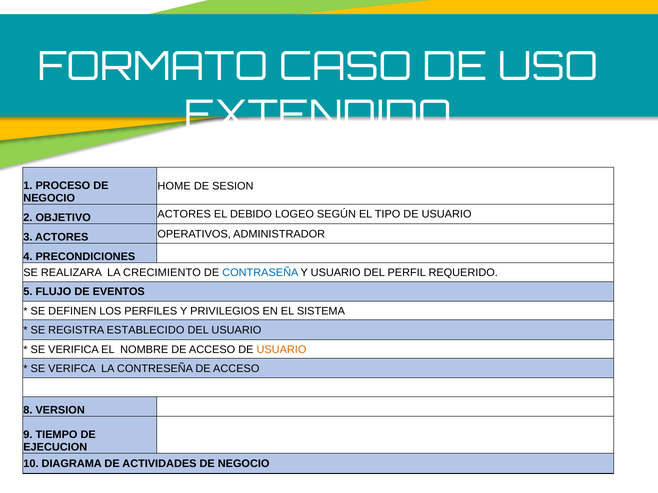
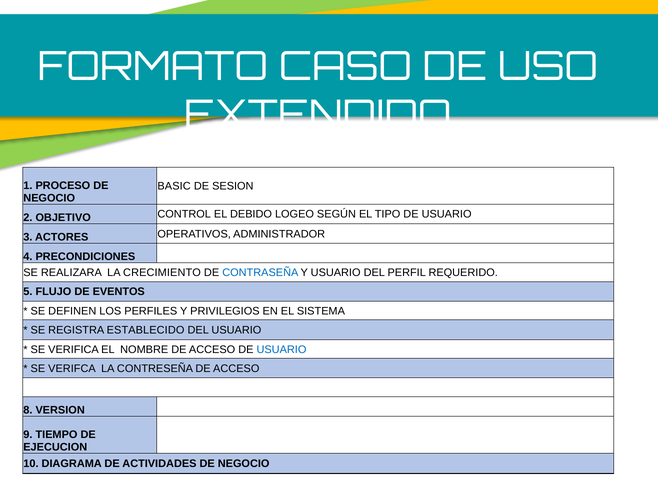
HOME: HOME -> BASIC
OBJETIVO ACTORES: ACTORES -> CONTROL
USUARIO at (281, 350) colour: orange -> blue
